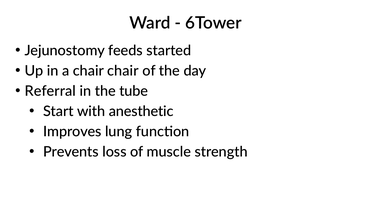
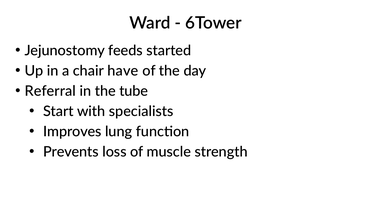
chair chair: chair -> have
anesthetic: anesthetic -> specialists
